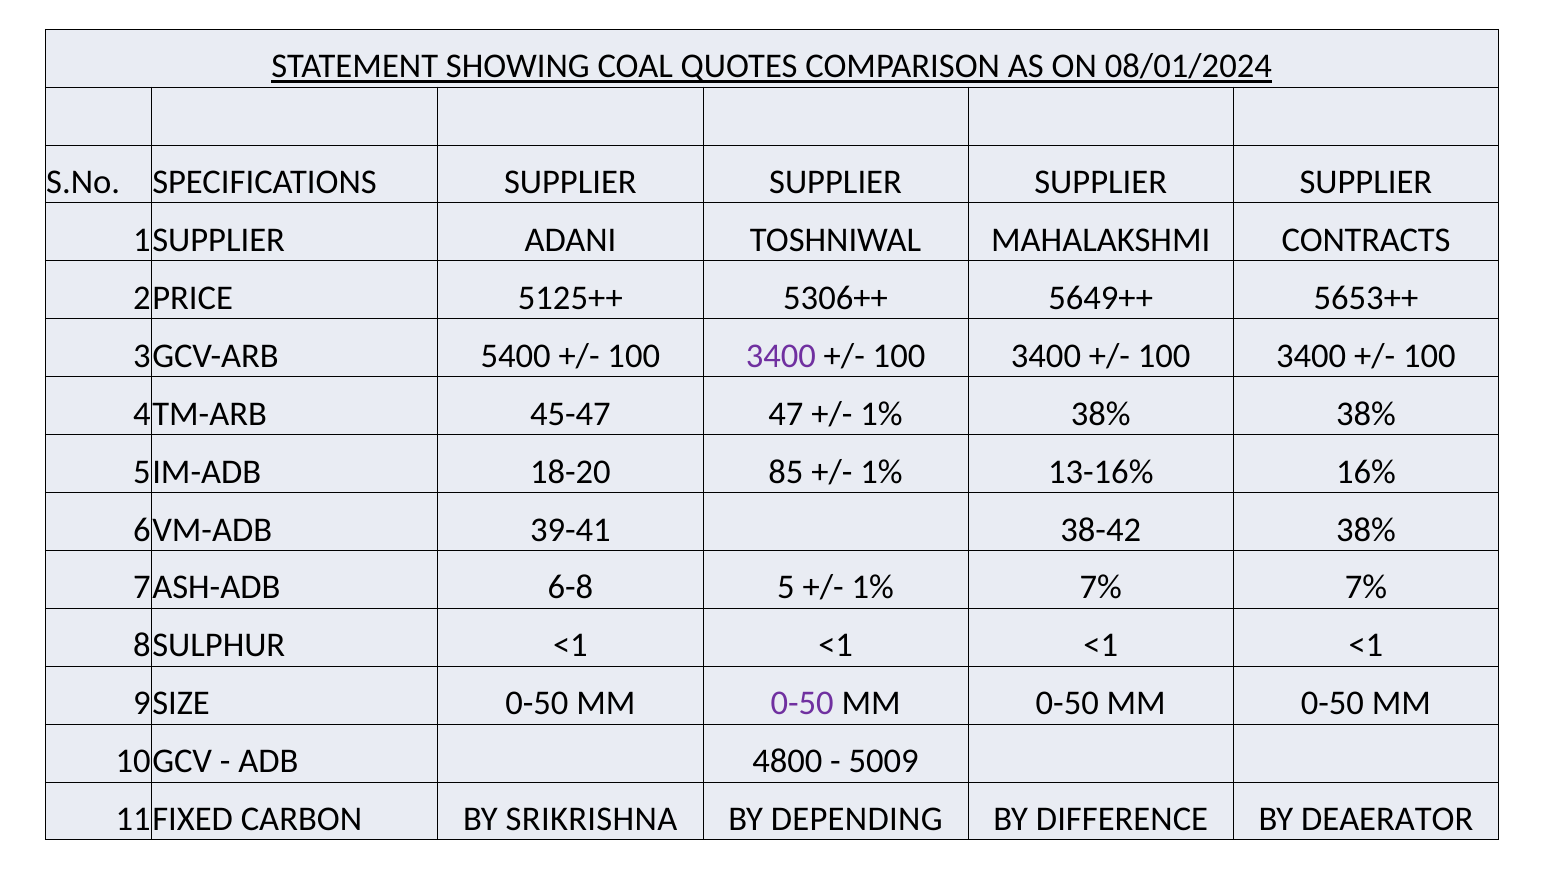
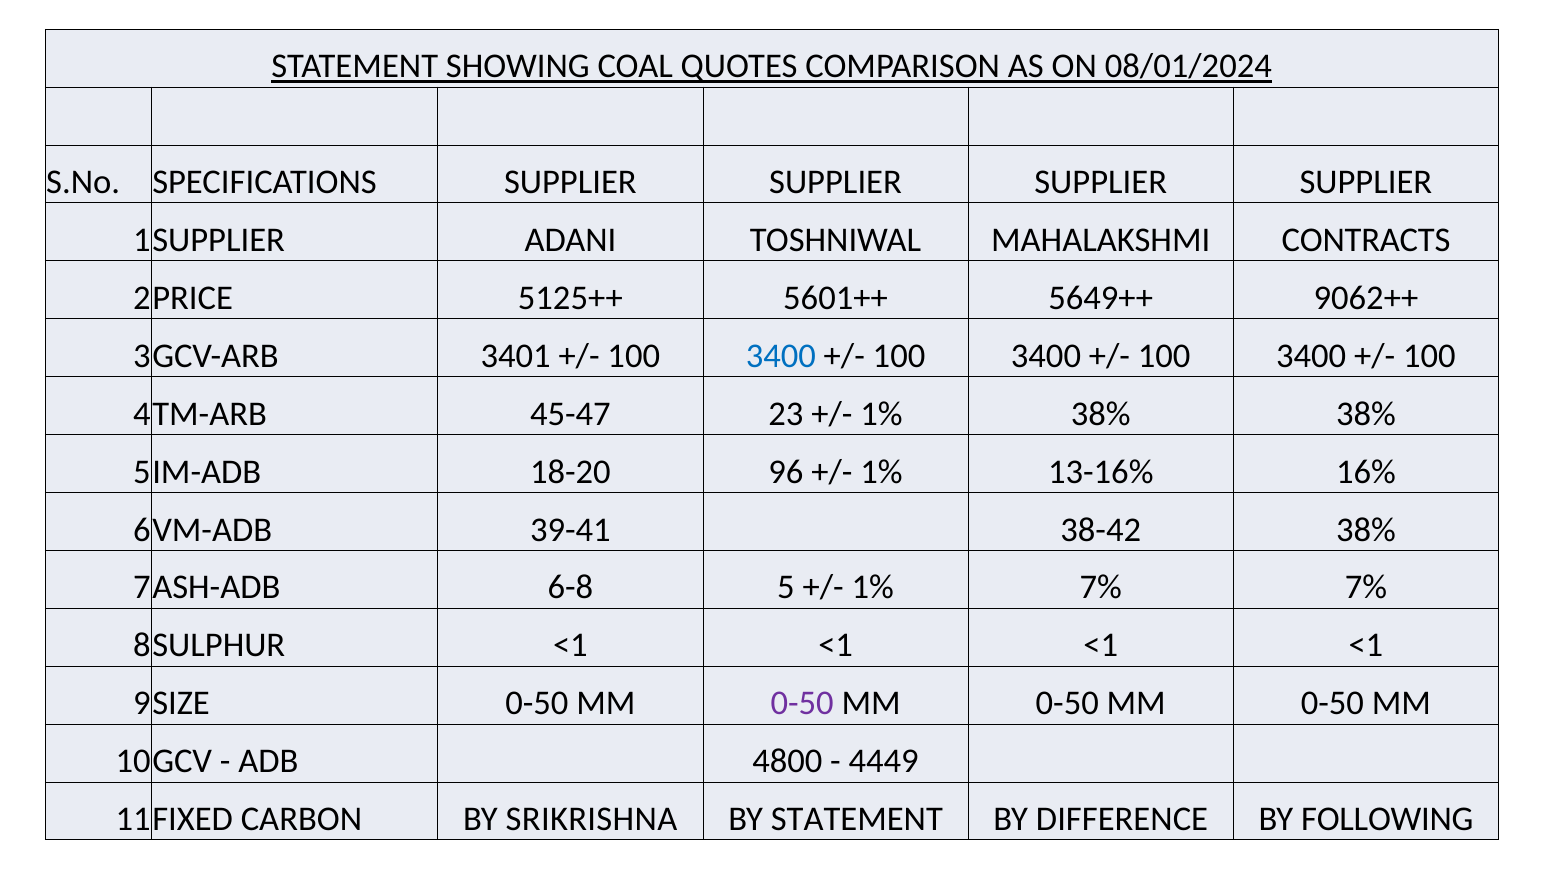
5306++: 5306++ -> 5601++
5653++: 5653++ -> 9062++
5400: 5400 -> 3401
3400 at (781, 356) colour: purple -> blue
47: 47 -> 23
85: 85 -> 96
5009: 5009 -> 4449
BY DEPENDING: DEPENDING -> STATEMENT
DEAERATOR: DEAERATOR -> FOLLOWING
